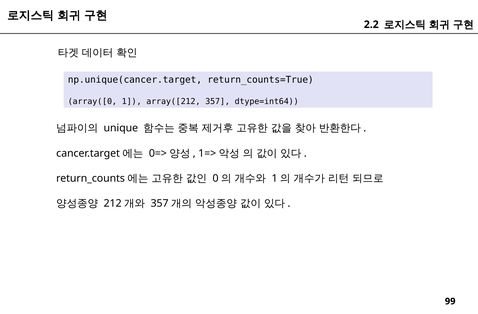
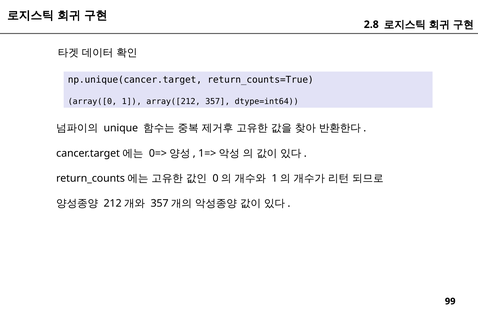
2.2: 2.2 -> 2.8
